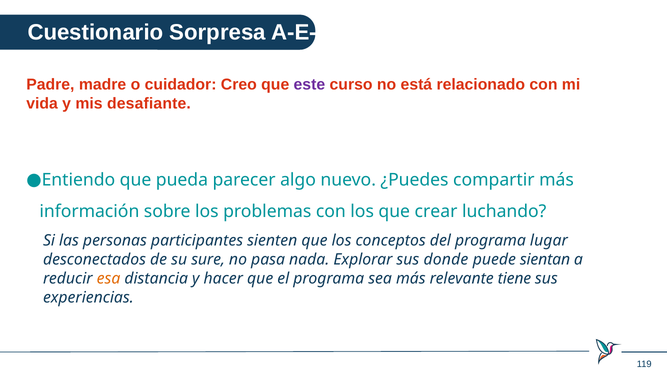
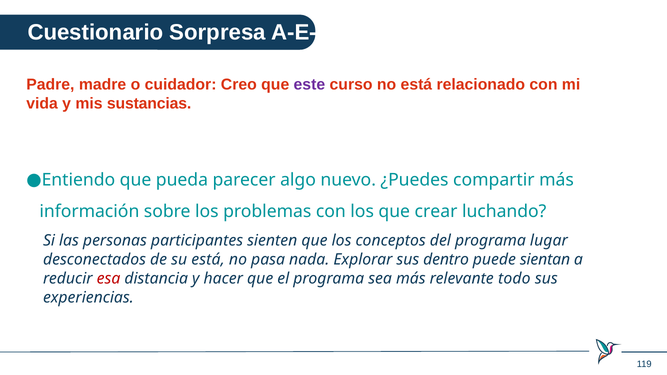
desafiante: desafiante -> sustancias
su sure: sure -> está
donde: donde -> dentro
esa colour: orange -> red
tiene: tiene -> todo
